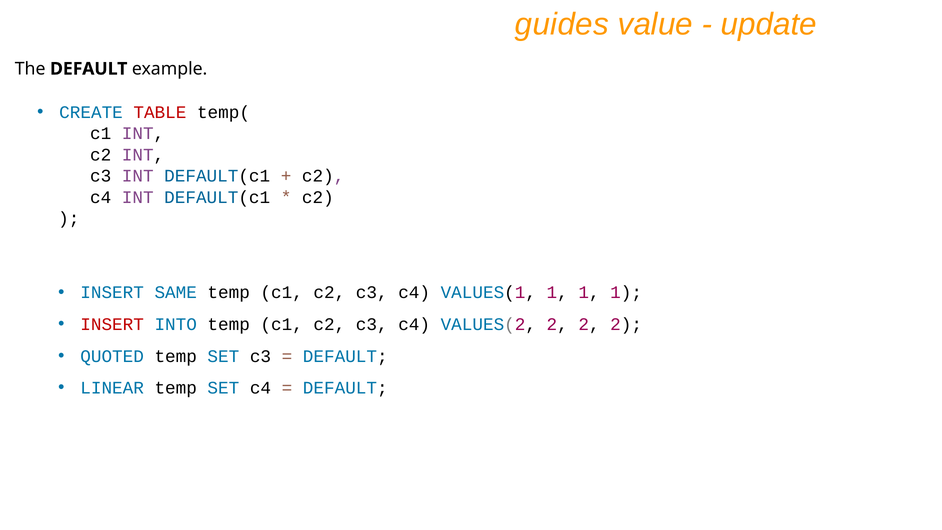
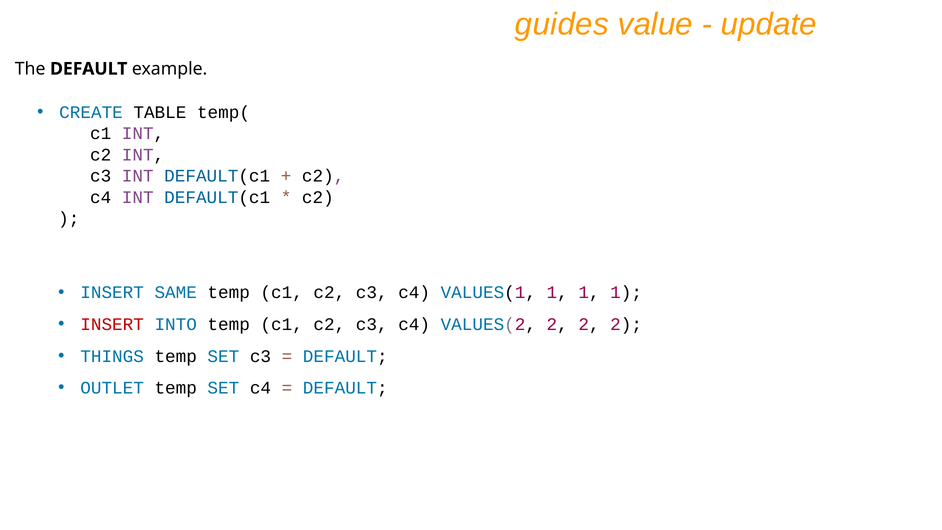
TABLE colour: red -> black
QUOTED: QUOTED -> THINGS
LINEAR: LINEAR -> OUTLET
